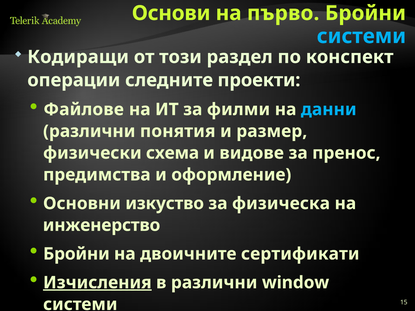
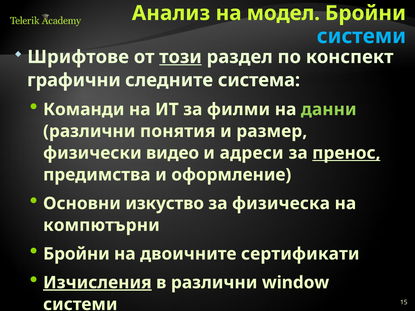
Основи: Основи -> Анализ
първо: първо -> модел
Кодиращи: Кодиращи -> Шрифтове
този underline: none -> present
операции: операции -> графични
проекти: проекти -> система
Файлове: Файлове -> Команди
данни colour: light blue -> light green
схема: схема -> видео
видове: видове -> адреси
пренос underline: none -> present
инженерство: инженерство -> компютърни
